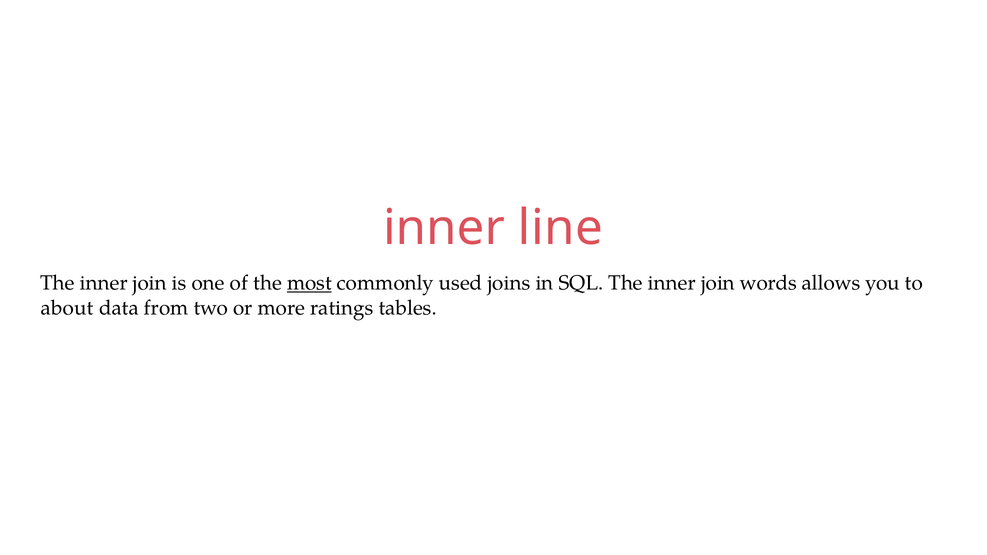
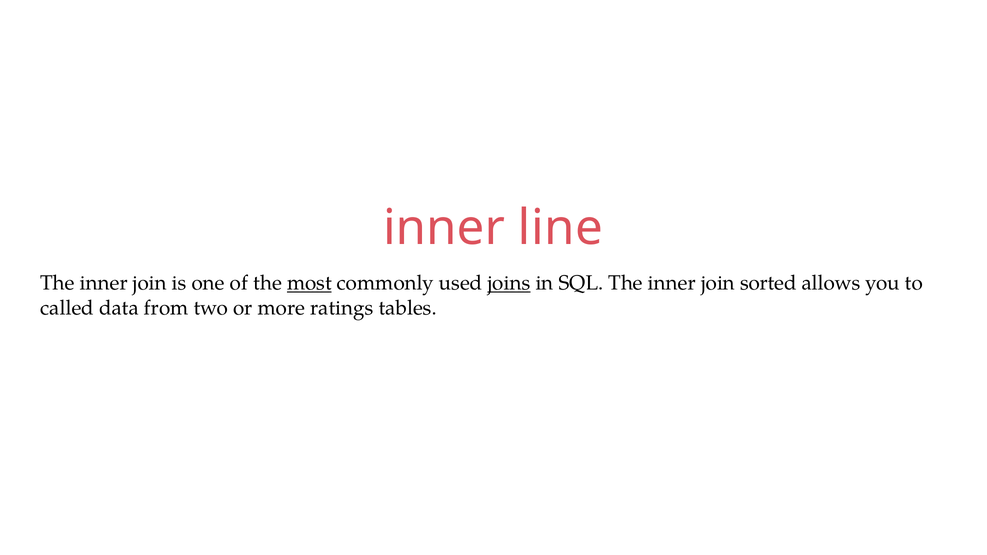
joins underline: none -> present
words: words -> sorted
about: about -> called
